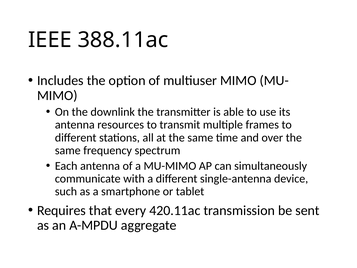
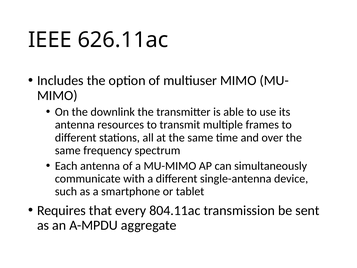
388.11ac: 388.11ac -> 626.11ac
420.11ac: 420.11ac -> 804.11ac
